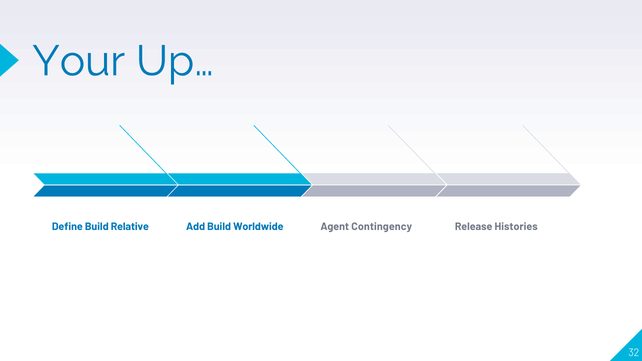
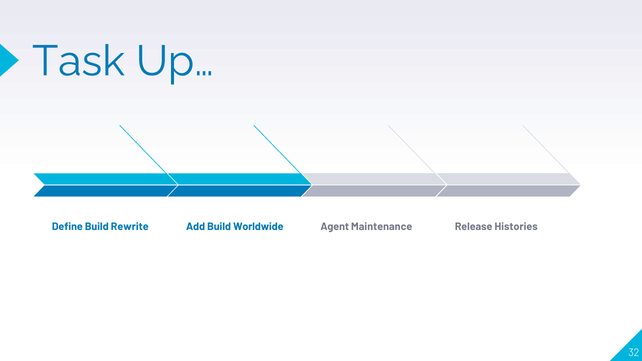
Your: Your -> Task
Relative: Relative -> Rewrite
Contingency: Contingency -> Maintenance
